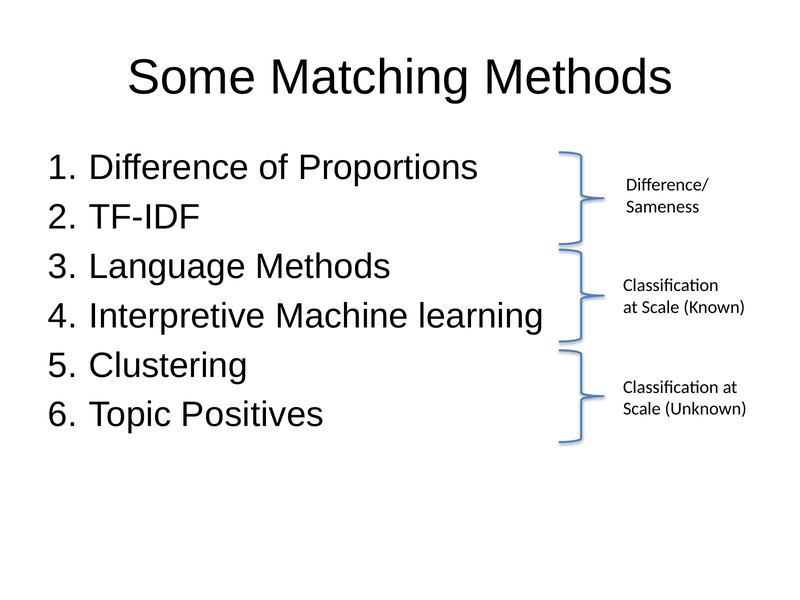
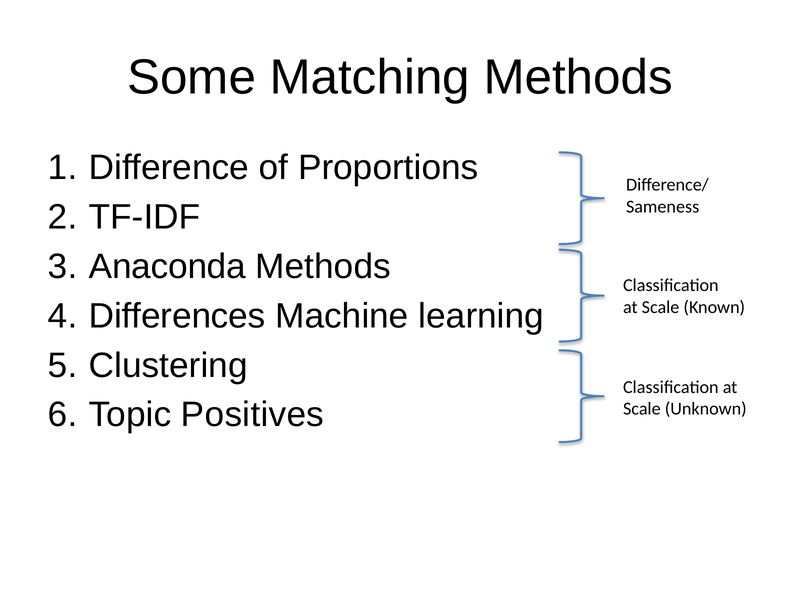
Language: Language -> Anaconda
Interpretive: Interpretive -> Differences
